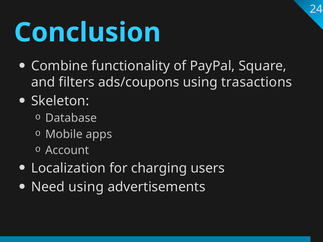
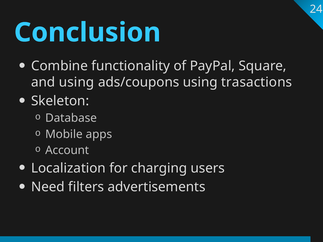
and filters: filters -> using
Need using: using -> filters
